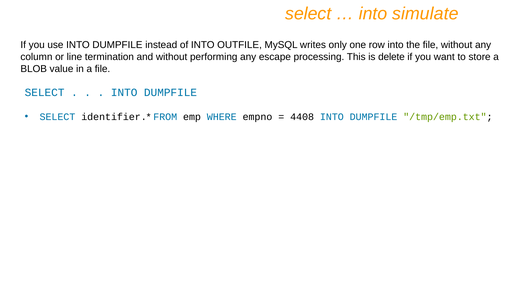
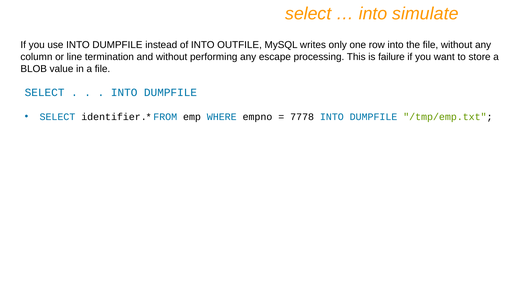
delete: delete -> failure
4408: 4408 -> 7778
